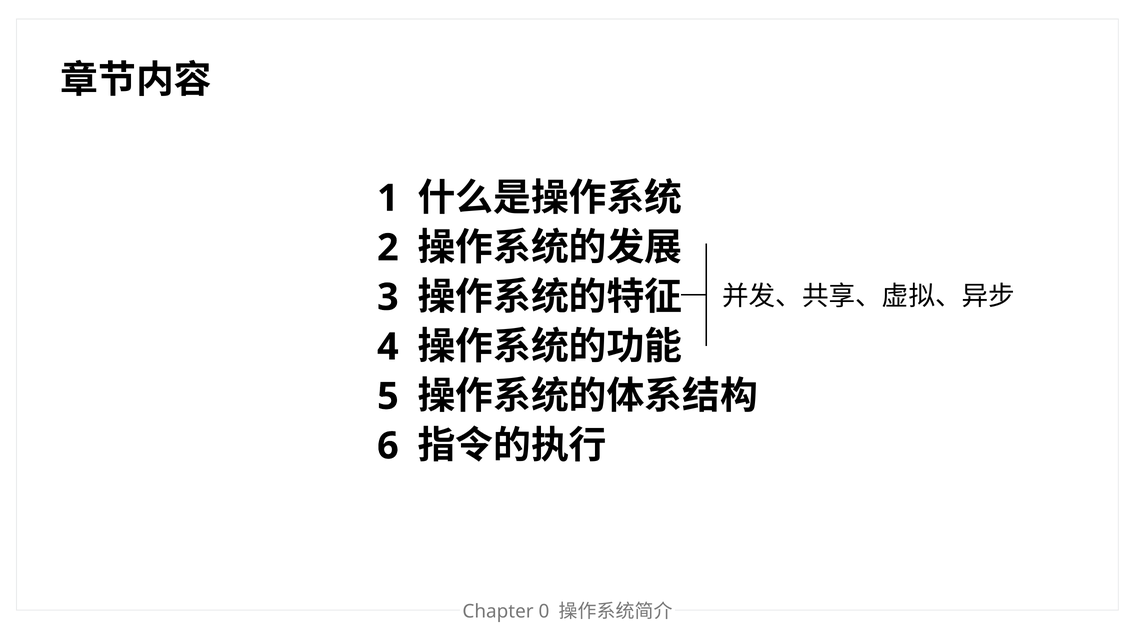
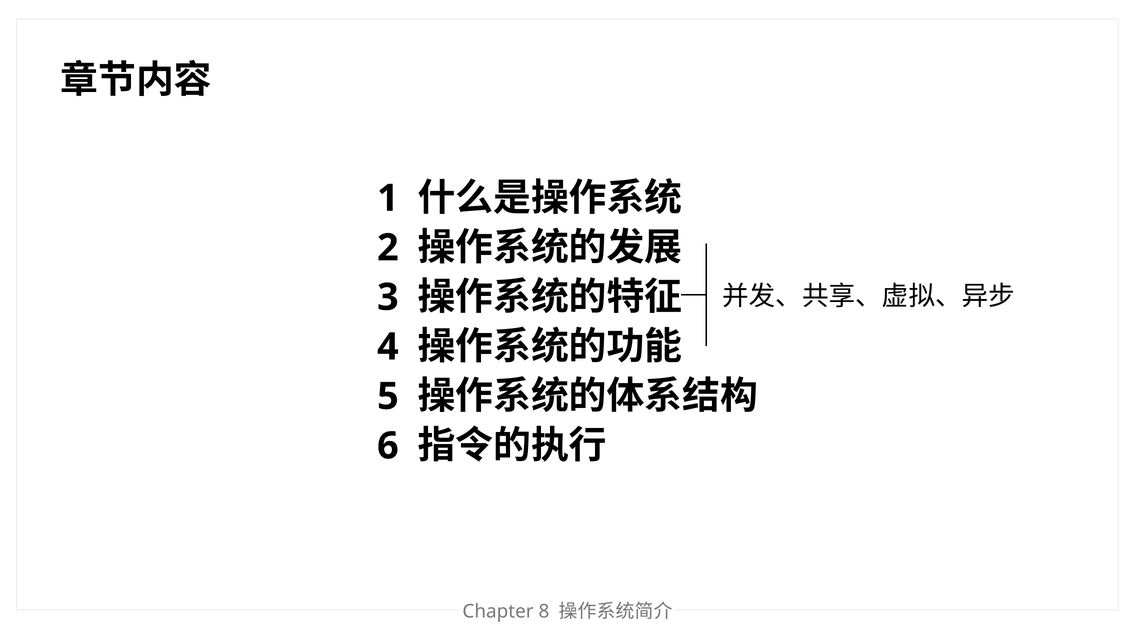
0: 0 -> 8
